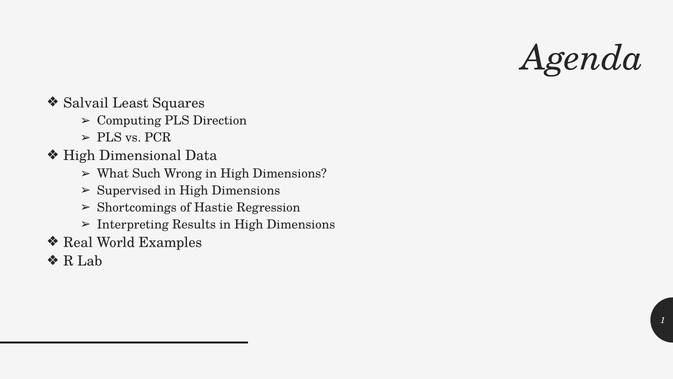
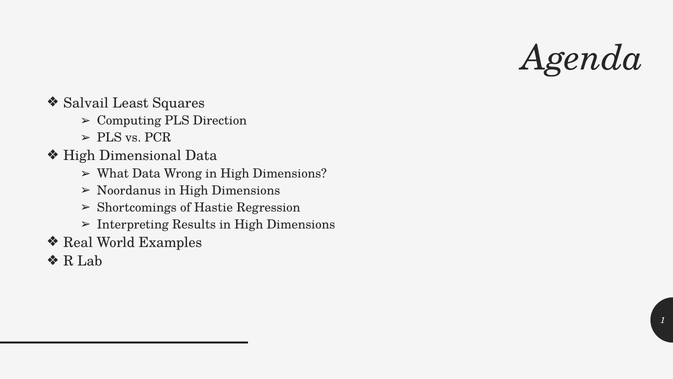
What Such: Such -> Data
Supervised: Supervised -> Noordanus
